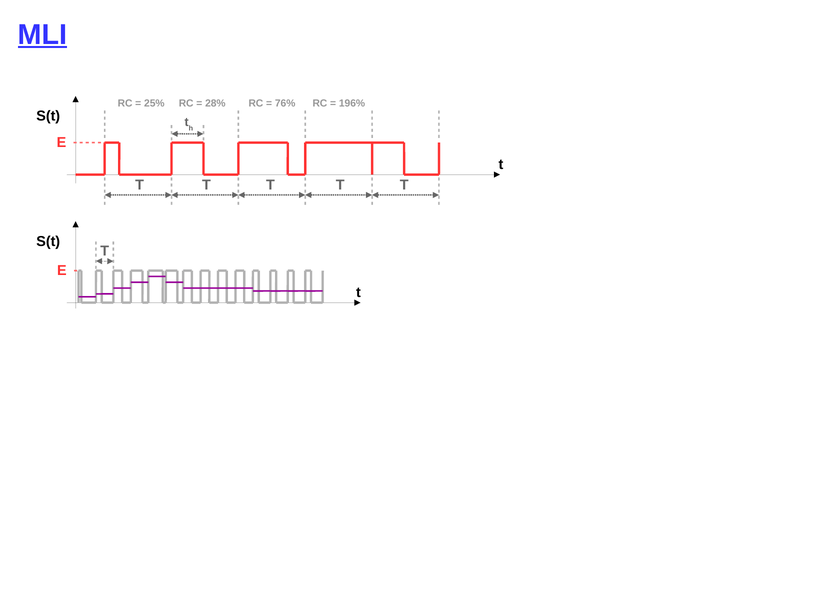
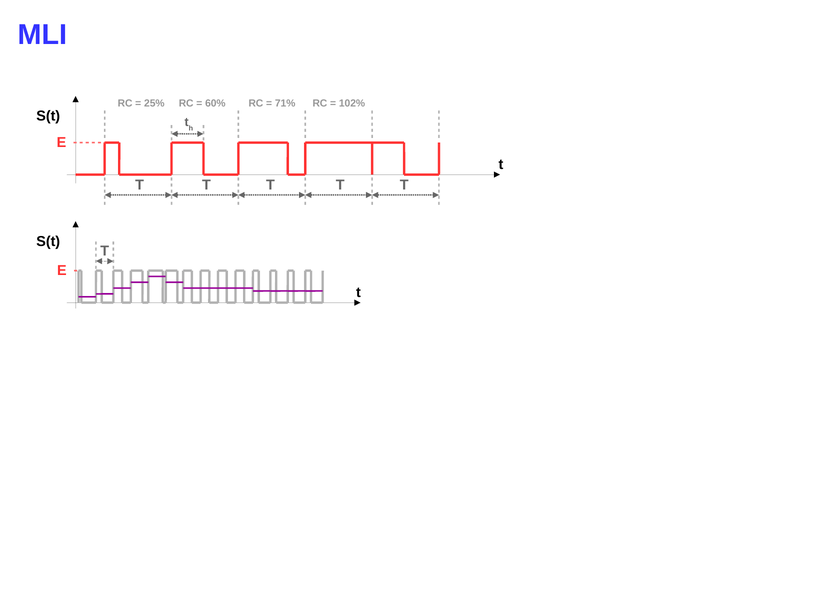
MLI underline: present -> none
28%: 28% -> 60%
76%: 76% -> 71%
196%: 196% -> 102%
